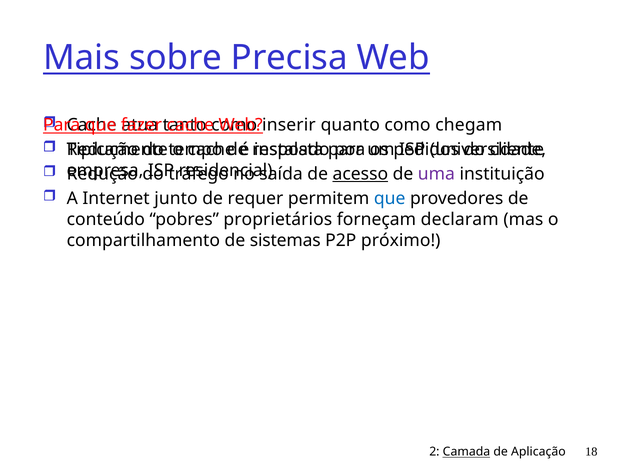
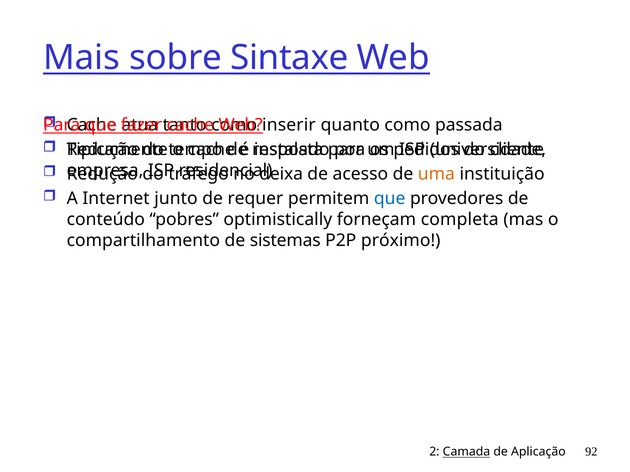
Precisa: Precisa -> Sintaxe
chegam: chegam -> passada
saída: saída -> deixa
acesso underline: present -> none
uma colour: purple -> orange
proprietários: proprietários -> optimistically
declaram: declaram -> completa
18: 18 -> 92
